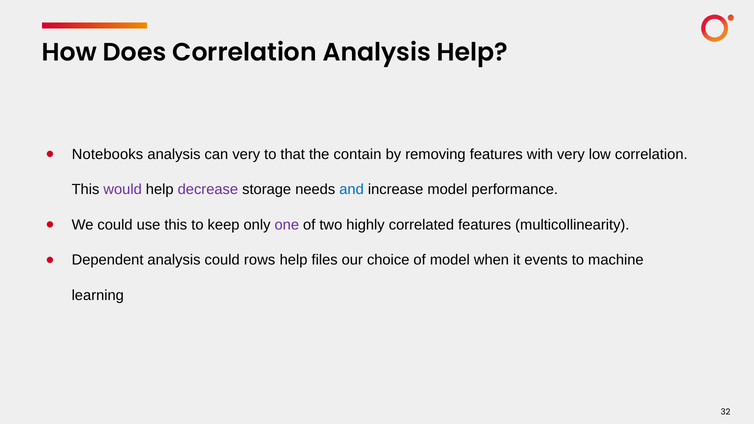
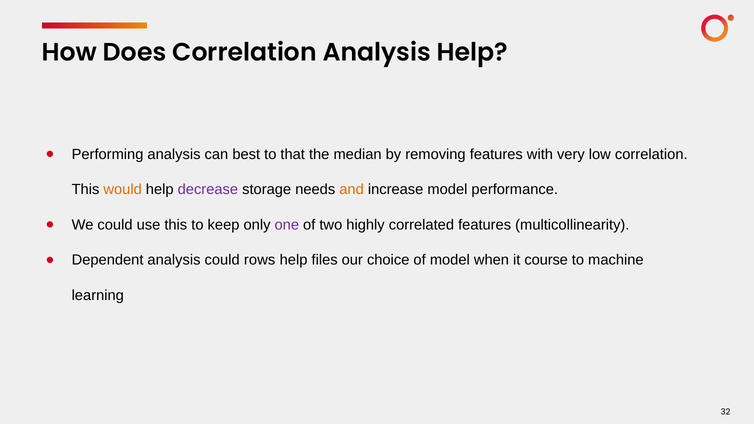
Notebooks: Notebooks -> Performing
can very: very -> best
contain: contain -> median
would colour: purple -> orange
and colour: blue -> orange
events: events -> course
